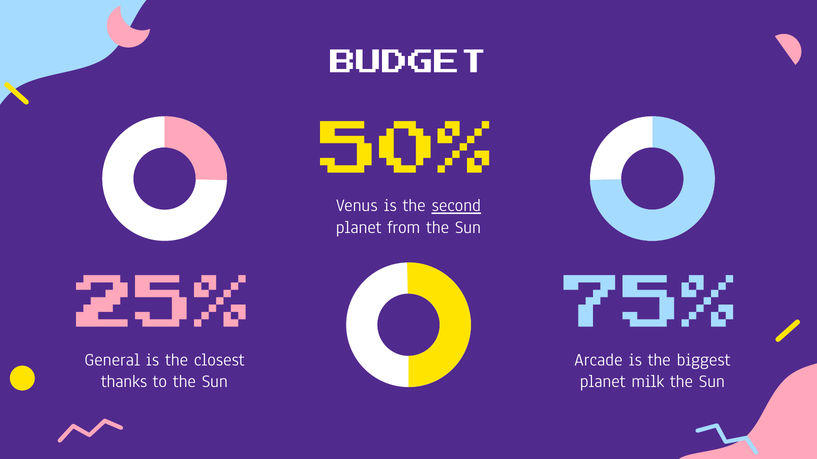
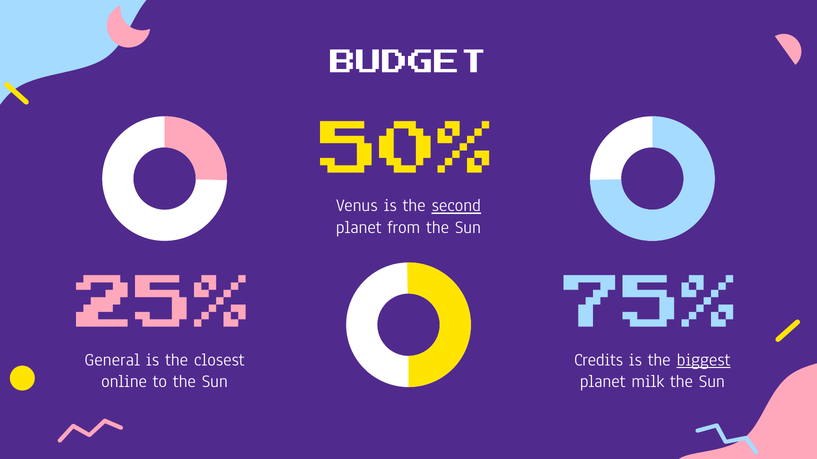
Arcade: Arcade -> Credits
biggest underline: none -> present
thanks: thanks -> online
